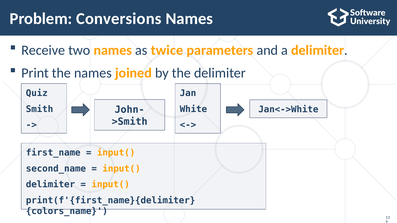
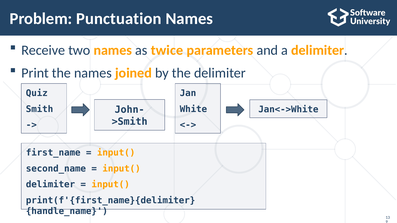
Conversions: Conversions -> Punctuation
colors_name: colors_name -> handle_name
